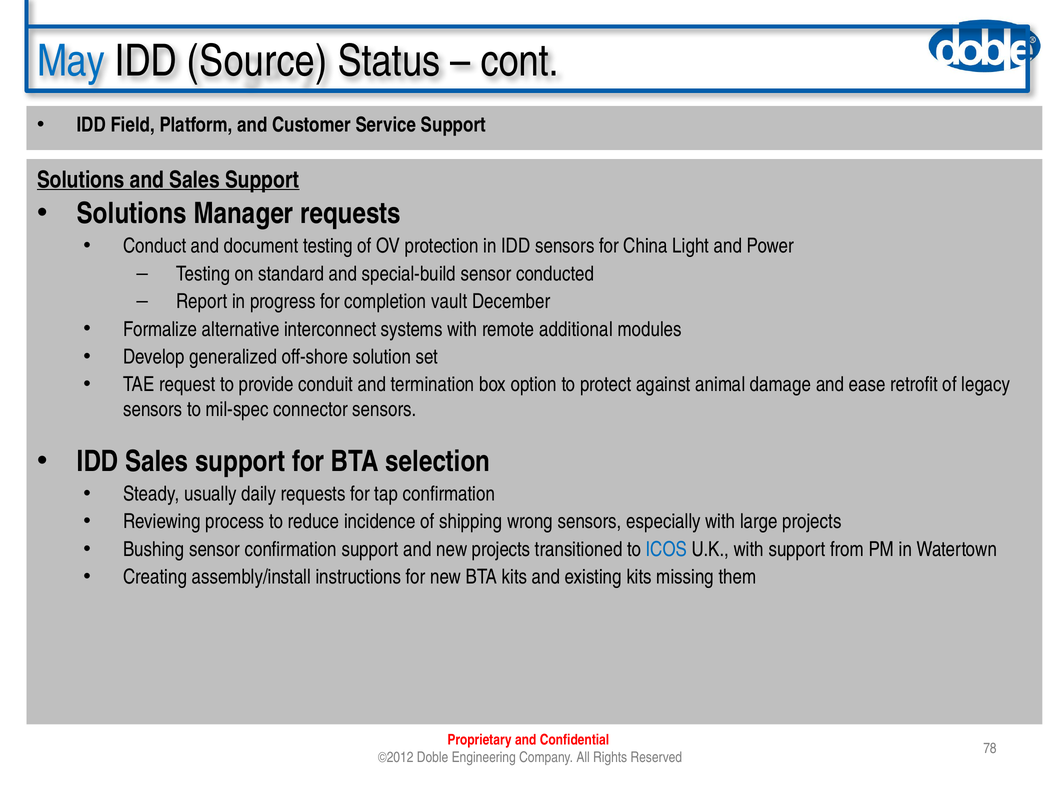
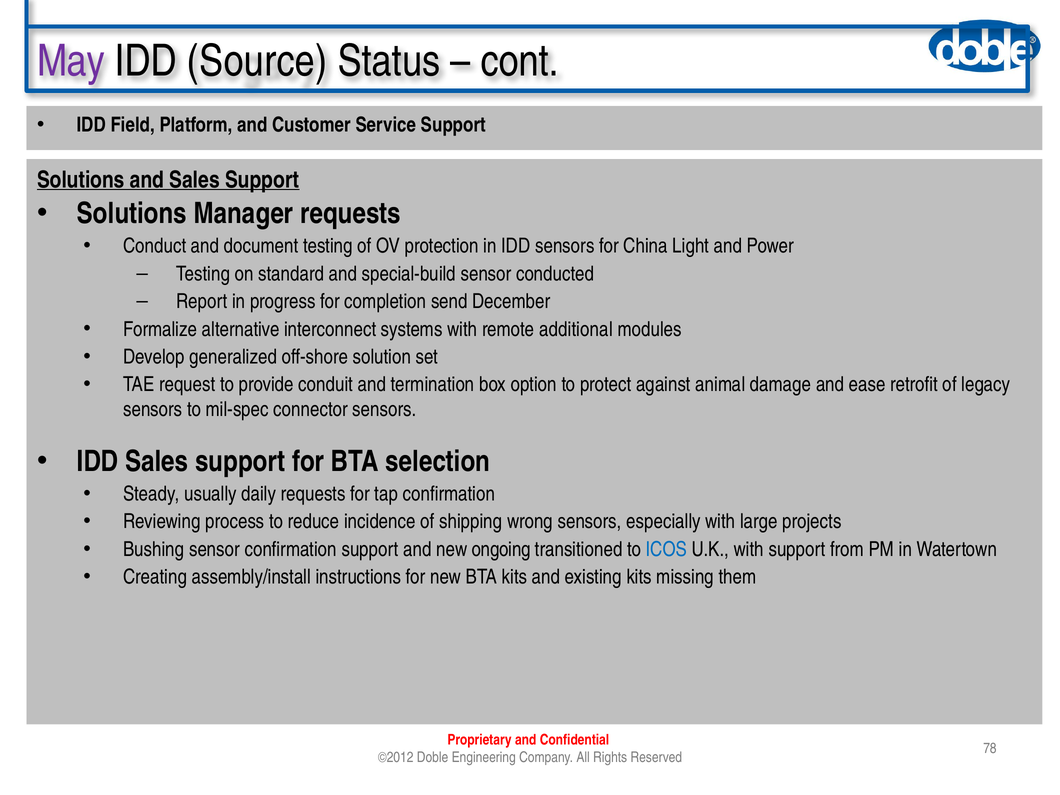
May colour: blue -> purple
vault: vault -> send
new projects: projects -> ongoing
